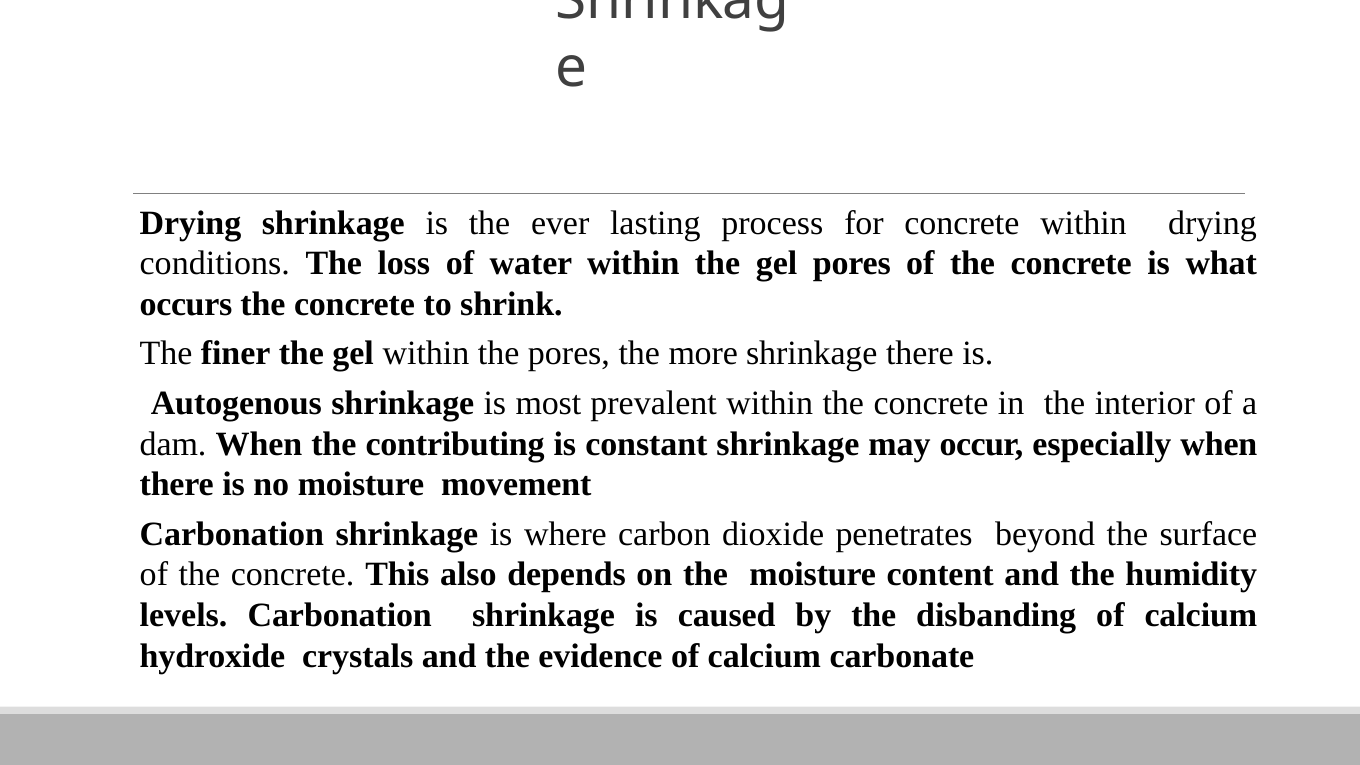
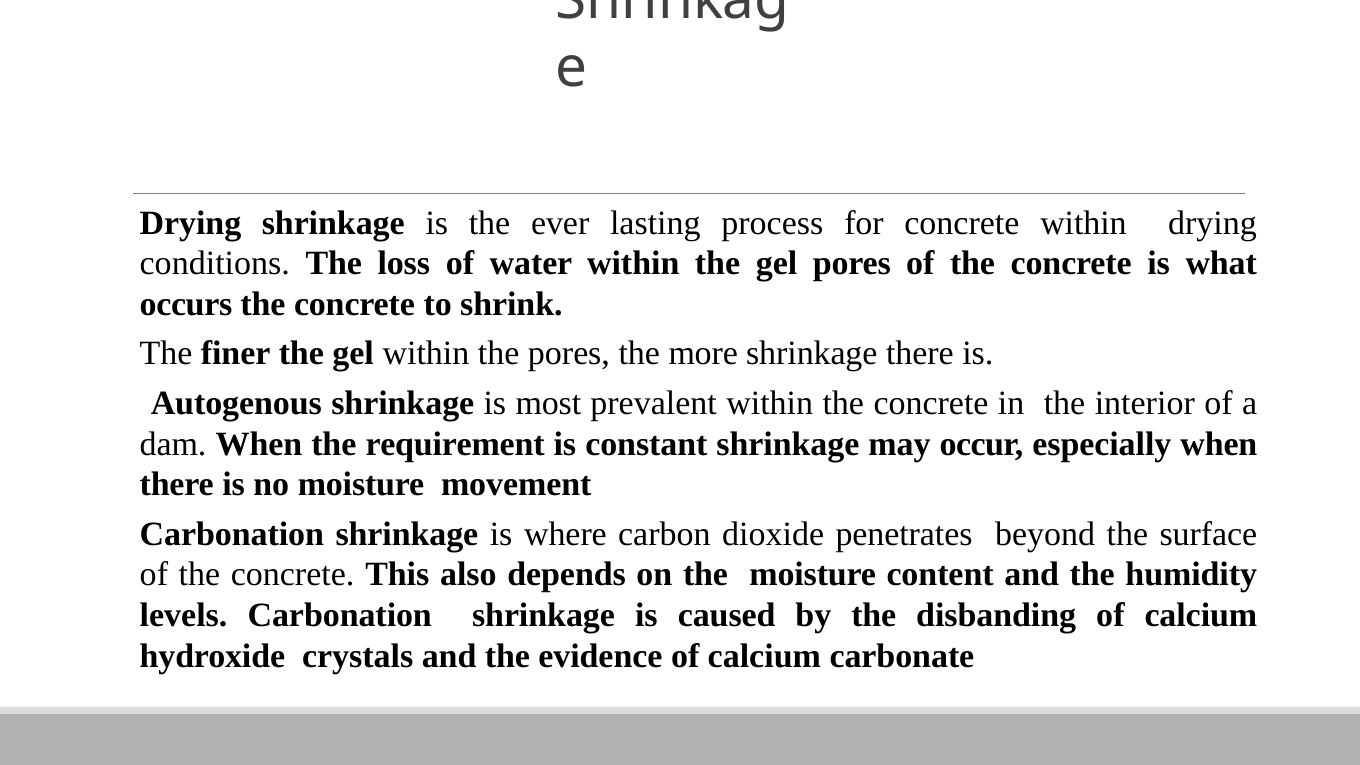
contributing: contributing -> requirement
